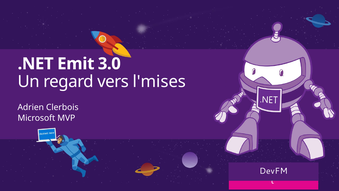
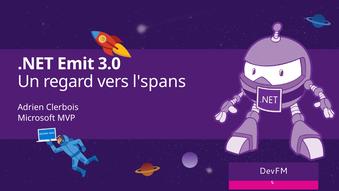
l'mises: l'mises -> l'spans
